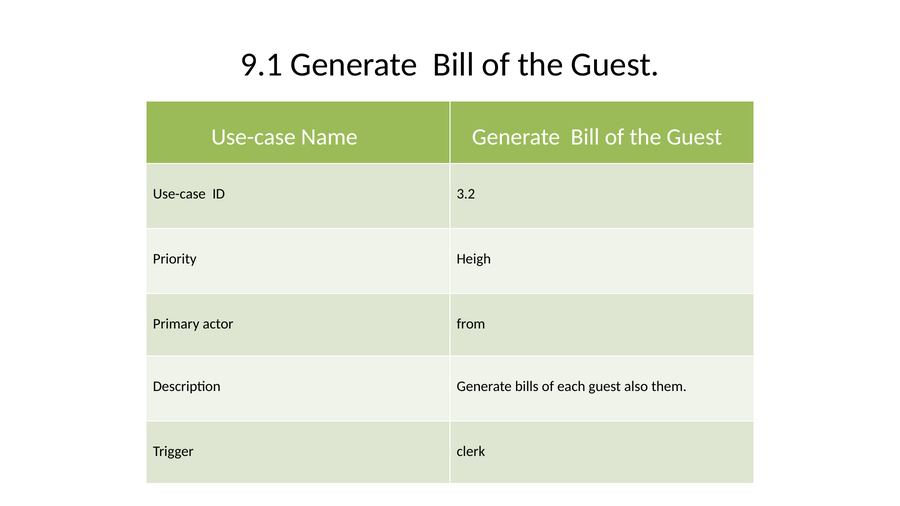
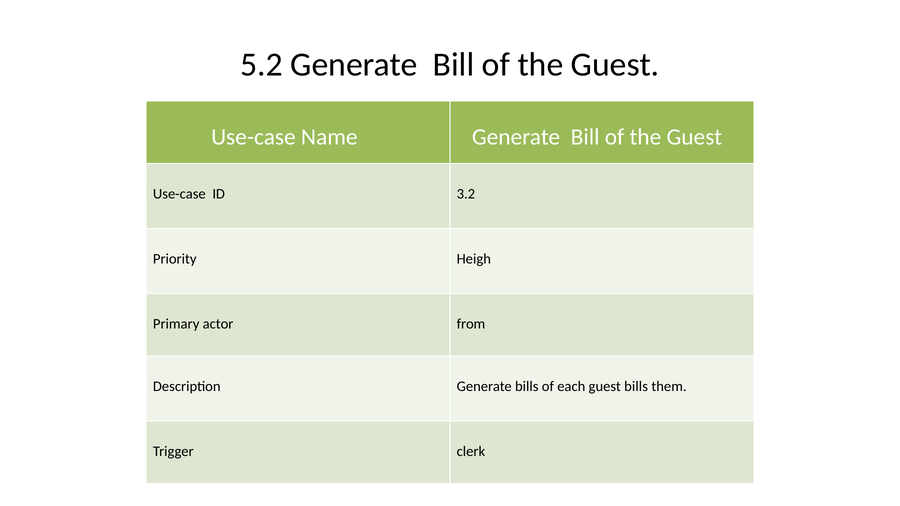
9.1: 9.1 -> 5.2
guest also: also -> bills
